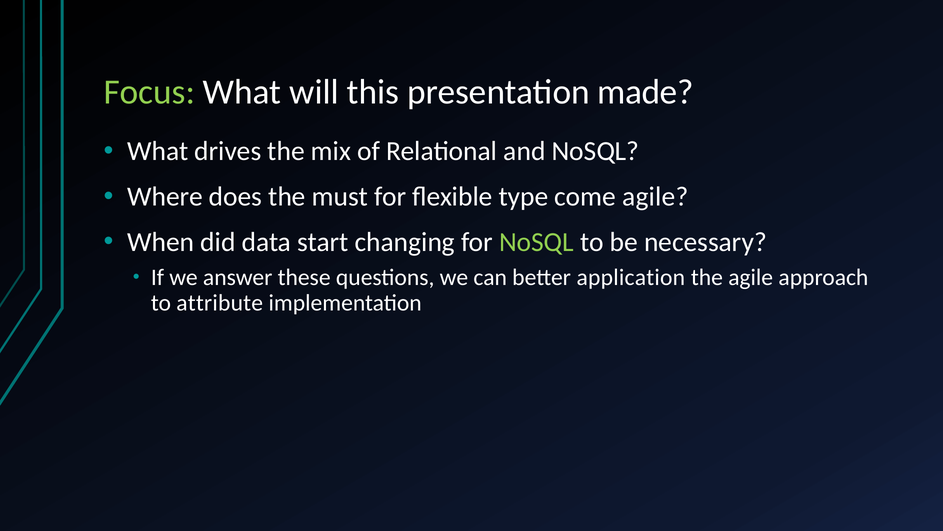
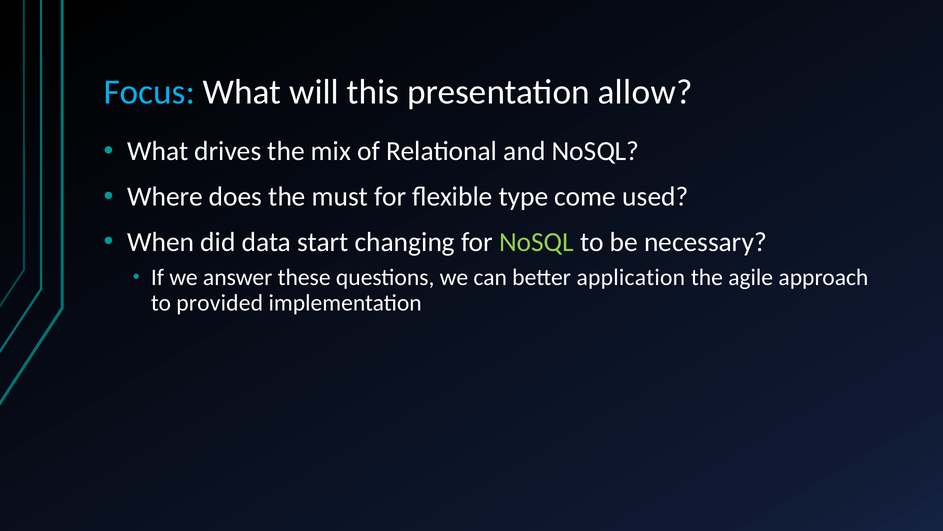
Focus colour: light green -> light blue
made: made -> allow
come agile: agile -> used
attribute: attribute -> provided
